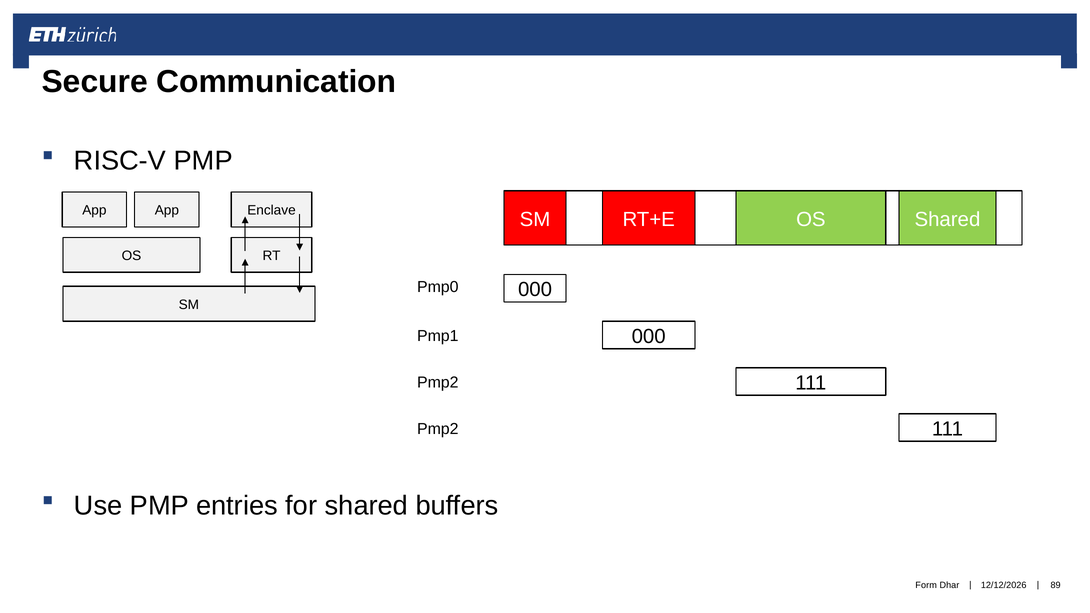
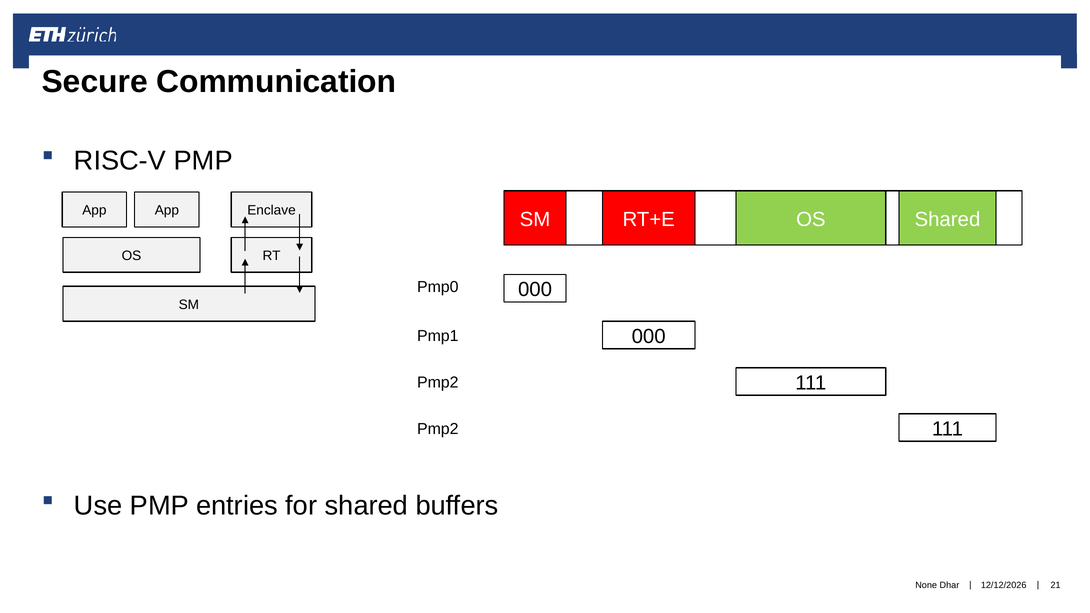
Form: Form -> None
89: 89 -> 21
